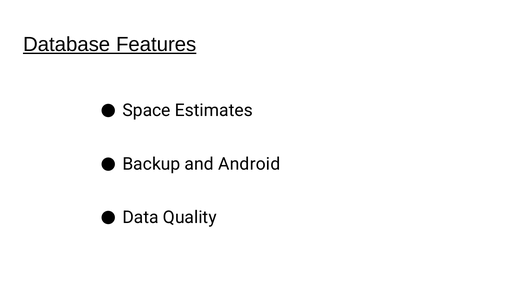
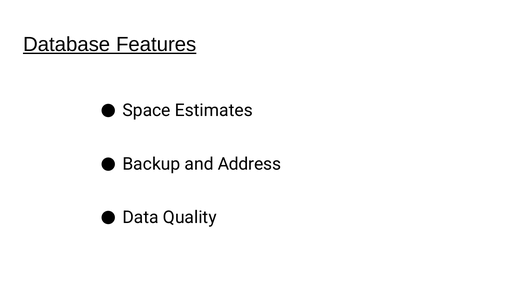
Android: Android -> Address
